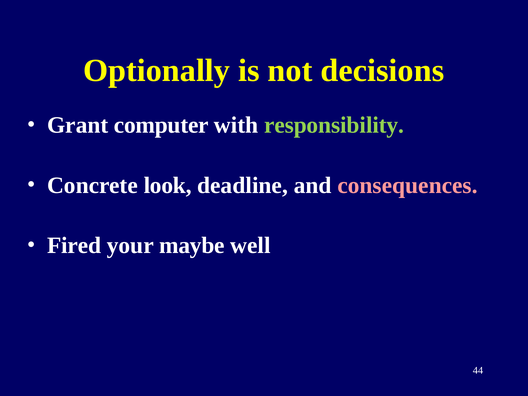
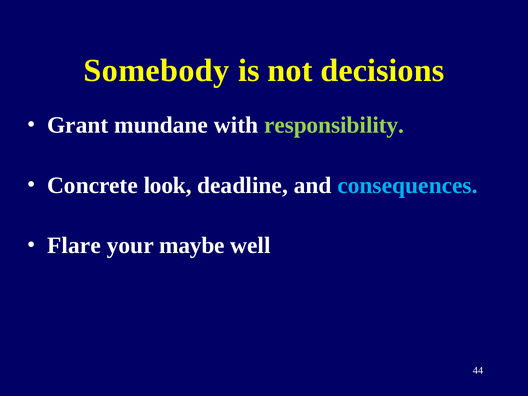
Optionally: Optionally -> Somebody
computer: computer -> mundane
consequences colour: pink -> light blue
Fired: Fired -> Flare
